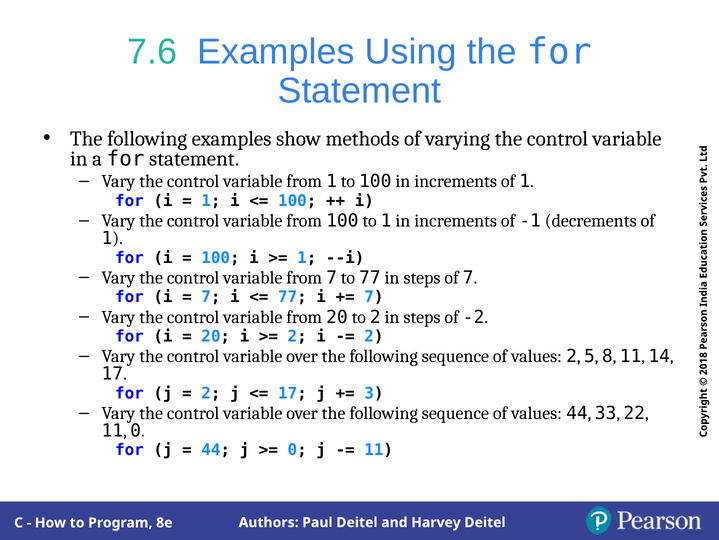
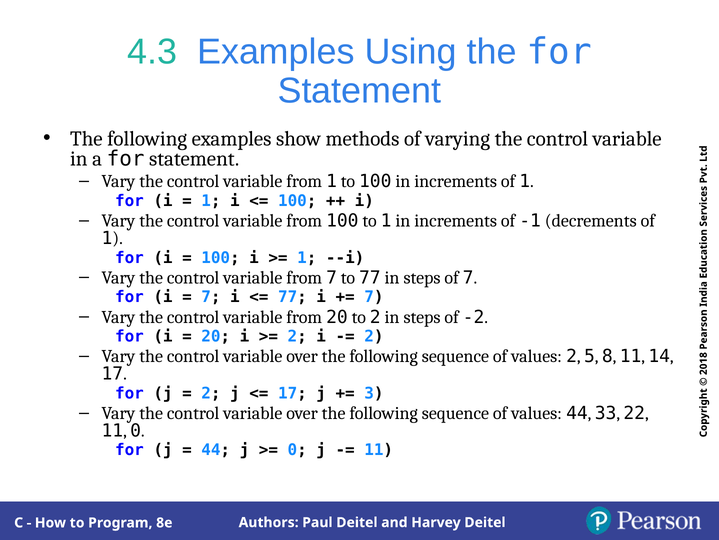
7.6: 7.6 -> 4.3
